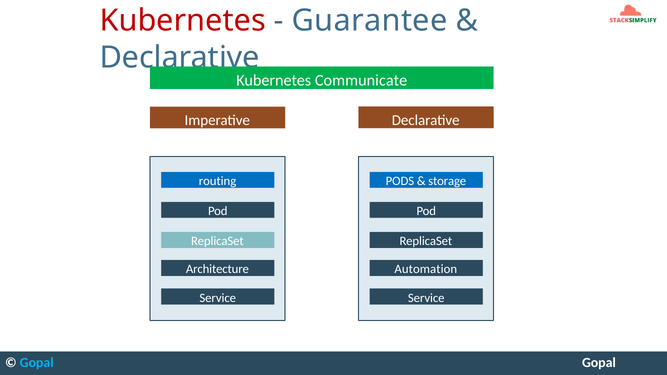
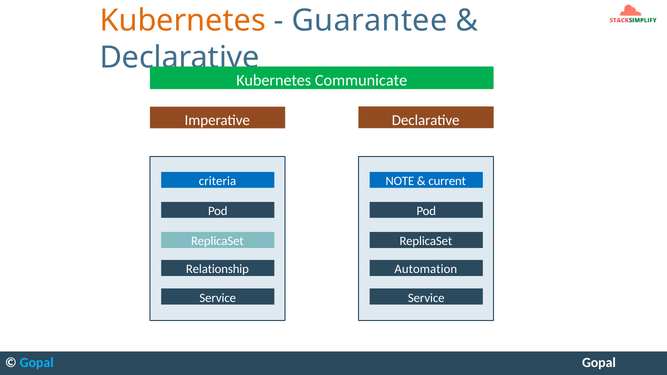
Kubernetes at (183, 21) colour: red -> orange
routing: routing -> criteria
PODS: PODS -> NOTE
storage: storage -> current
Architecture: Architecture -> Relationship
